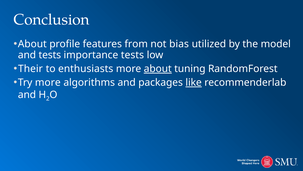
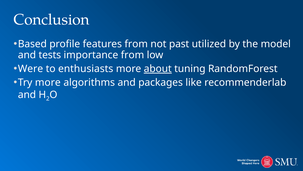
About at (32, 44): About -> Based
bias: bias -> past
importance tests: tests -> from
Their: Their -> Were
like underline: present -> none
